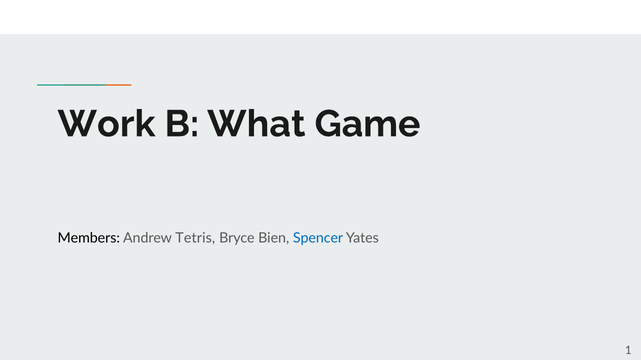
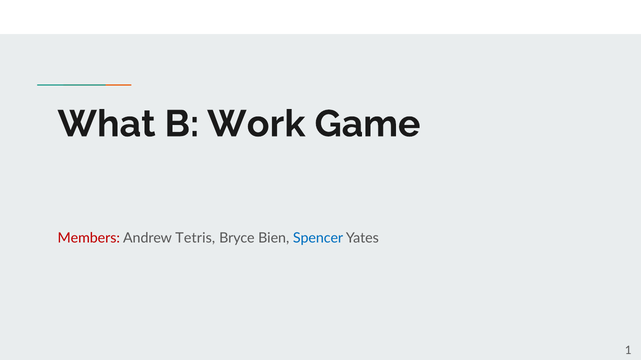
Work: Work -> What
What: What -> Work
Members colour: black -> red
